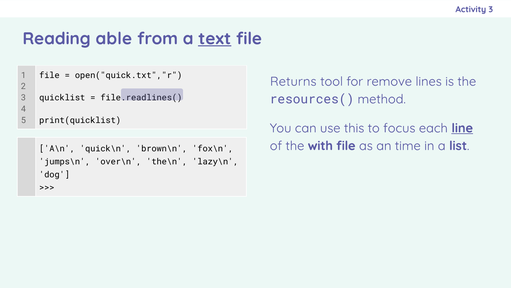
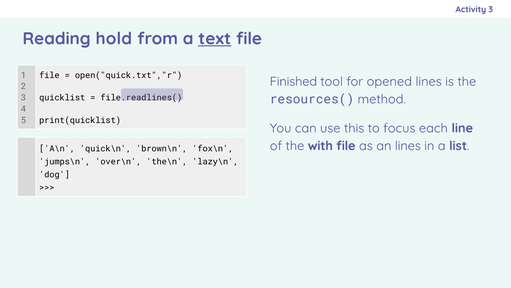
able: able -> hold
Returns: Returns -> Finished
remove: remove -> opened
line underline: present -> none
an time: time -> lines
